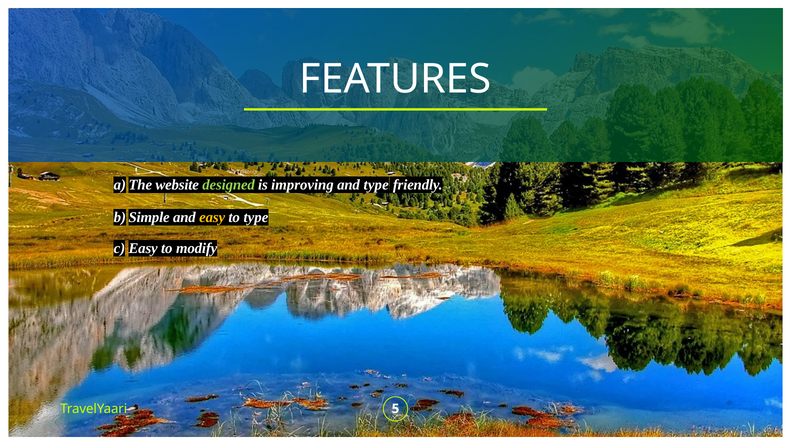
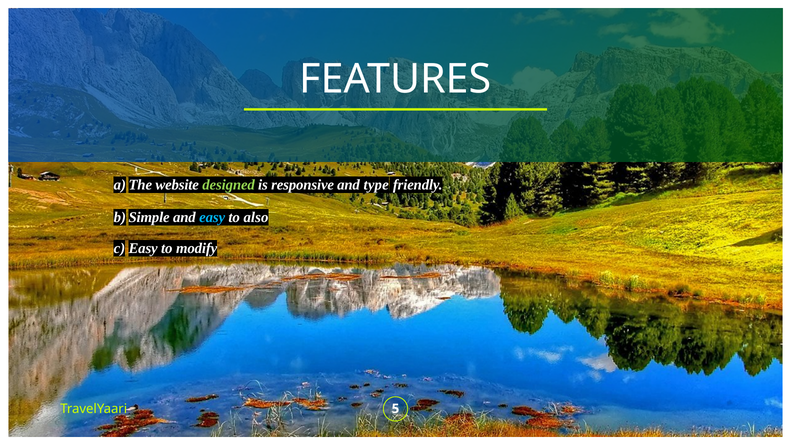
improving: improving -> responsive
easy colour: yellow -> light blue
to type: type -> also
